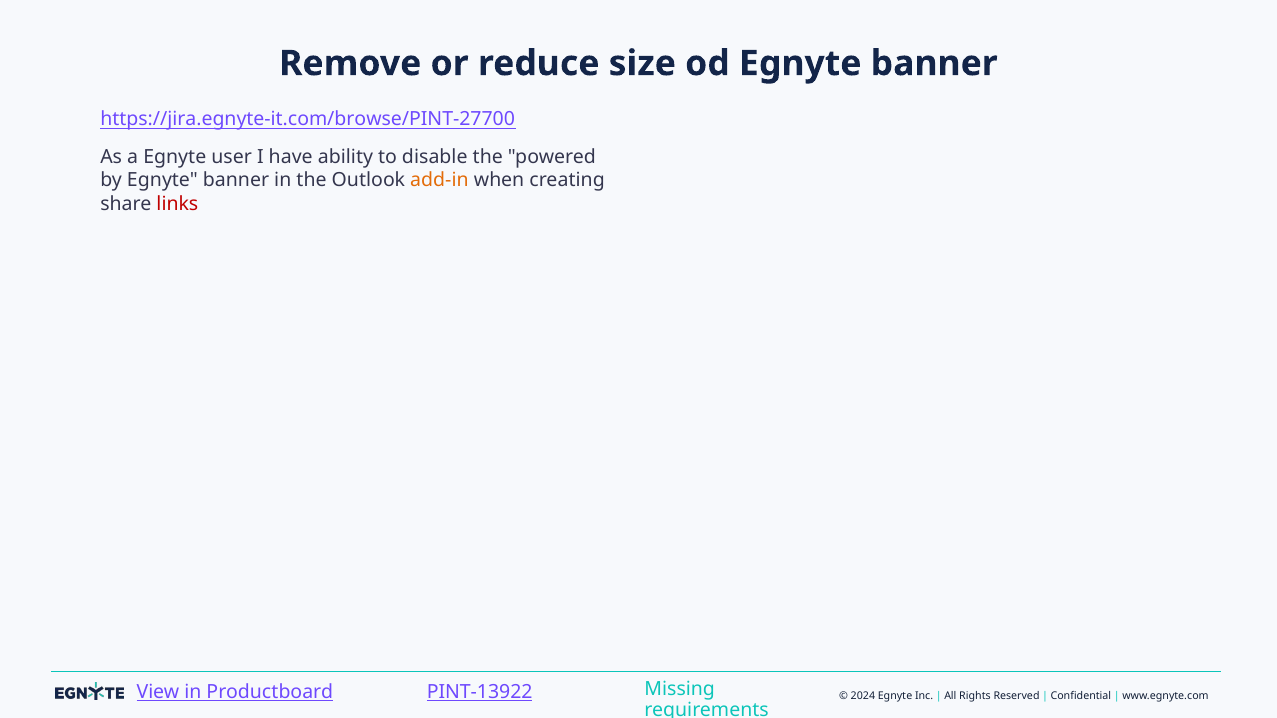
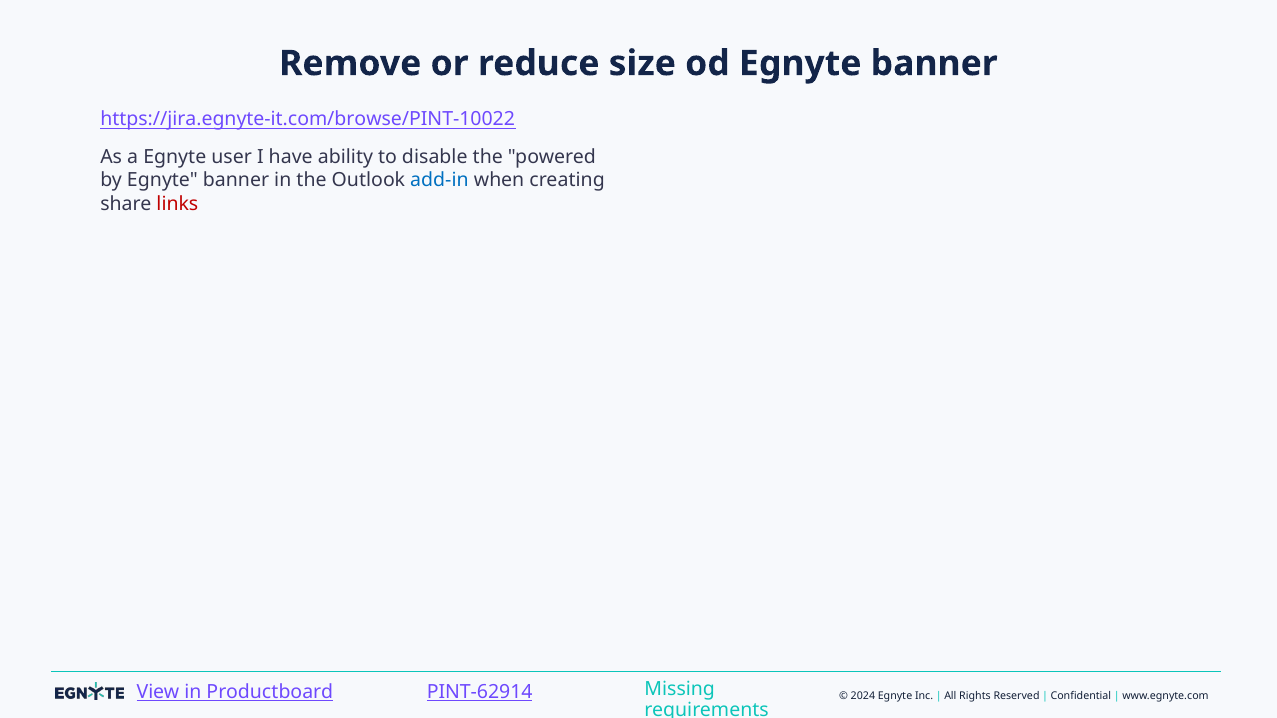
https://jira.egnyte-it.com/browse/PINT-27700: https://jira.egnyte-it.com/browse/PINT-27700 -> https://jira.egnyte-it.com/browse/PINT-10022
add-in colour: orange -> blue
PINT-13922: PINT-13922 -> PINT-62914
